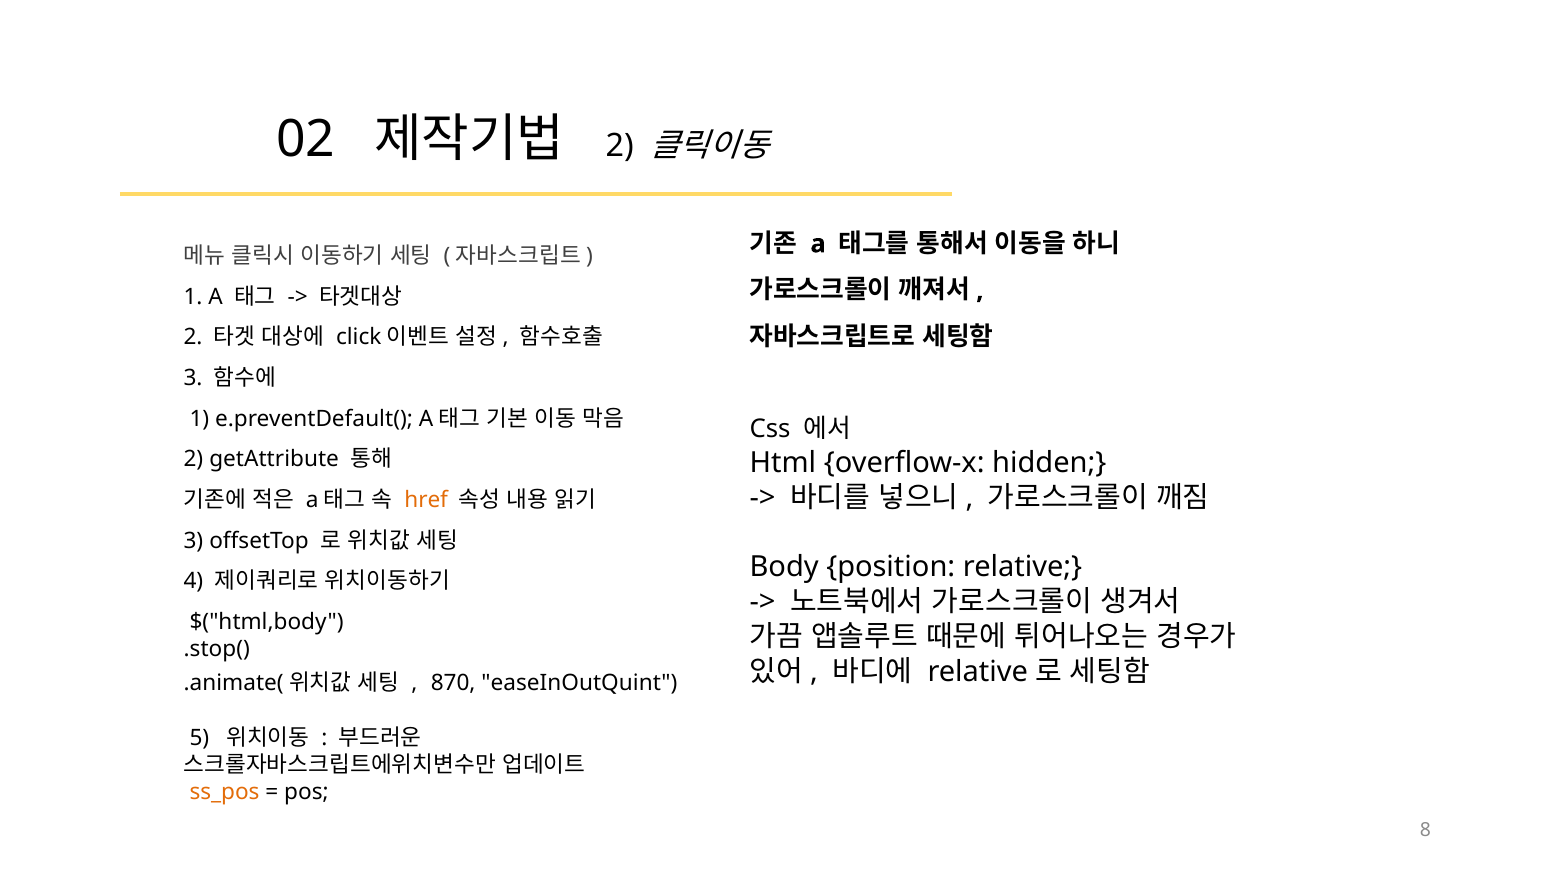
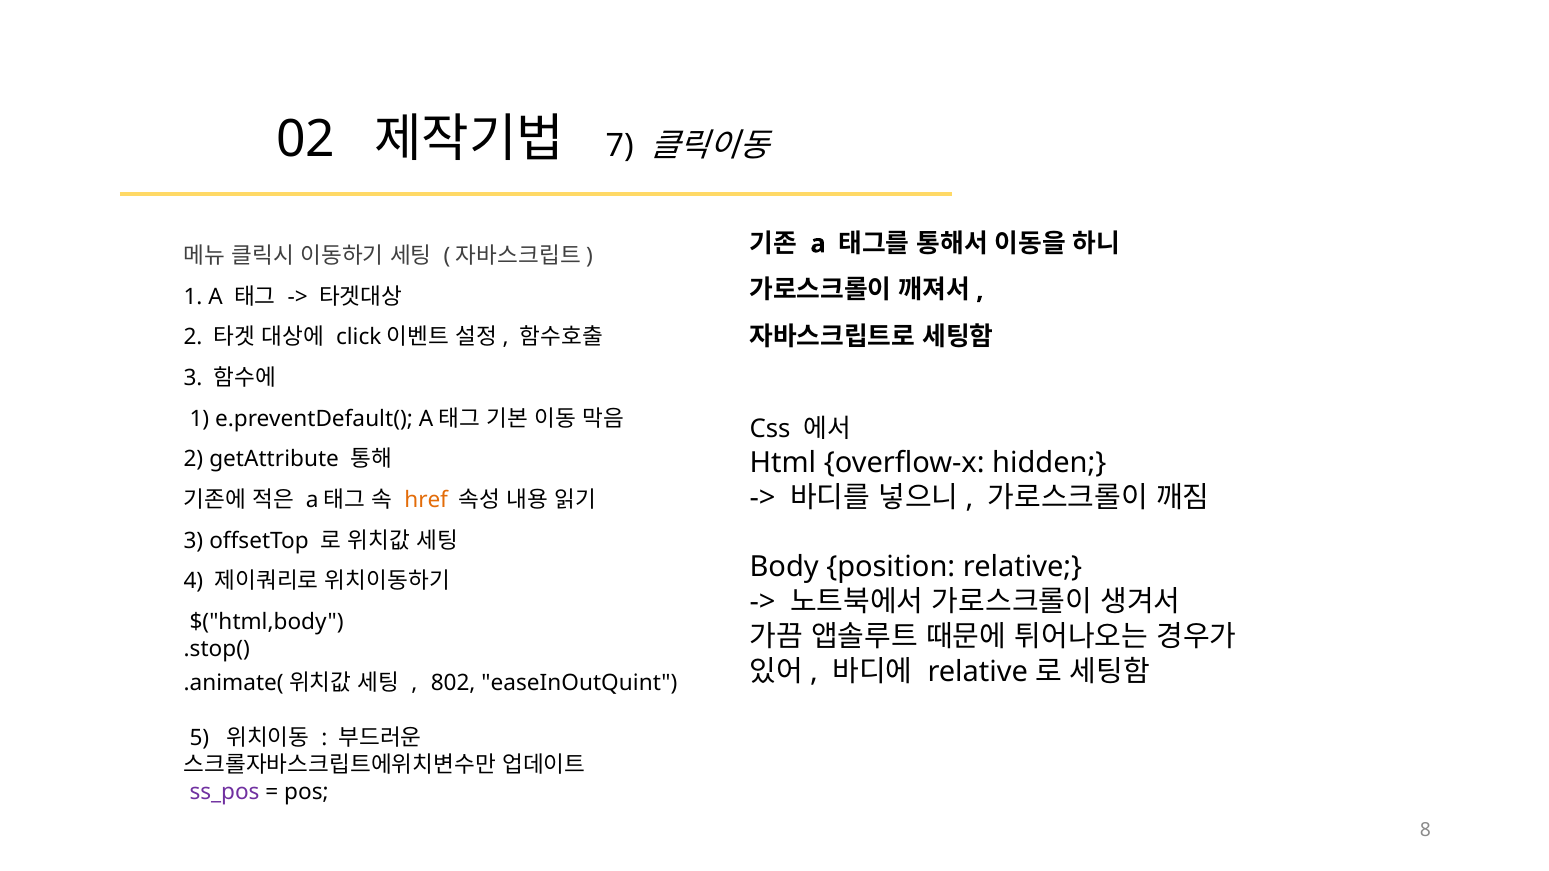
2 at (620, 146): 2 -> 7
870: 870 -> 802
ss_pos colour: orange -> purple
